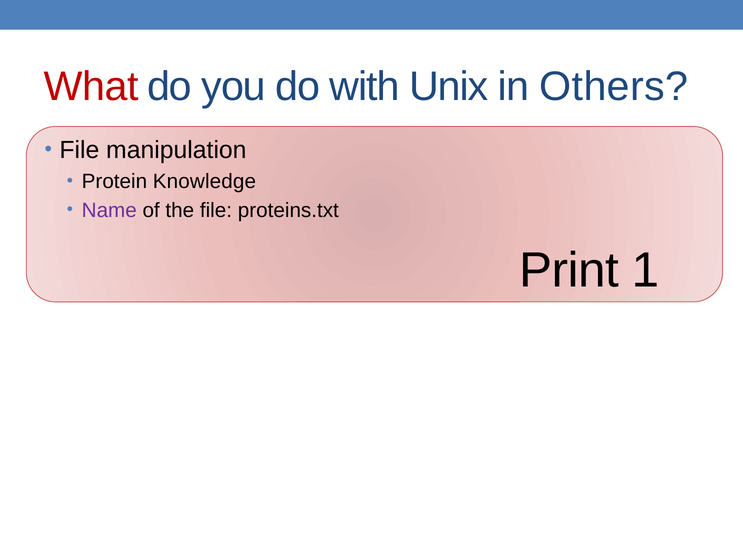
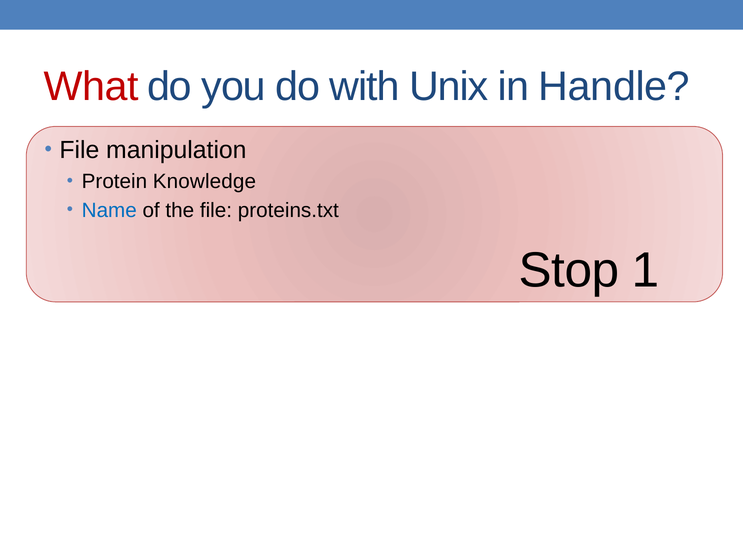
Others: Others -> Handle
Name colour: purple -> blue
Print: Print -> Stop
